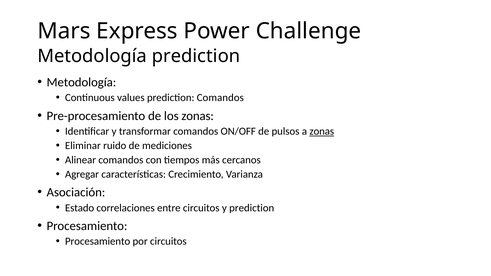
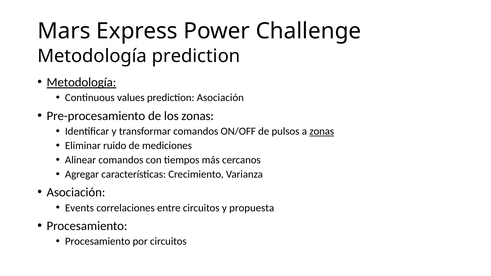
Metodología at (81, 82) underline: none -> present
prediction Comandos: Comandos -> Asociación
Estado: Estado -> Events
y prediction: prediction -> propuesta
